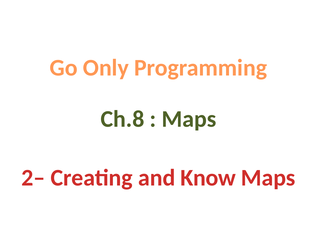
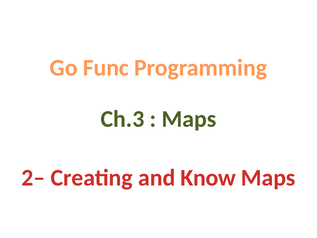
Only: Only -> Func
Ch.8: Ch.8 -> Ch.3
